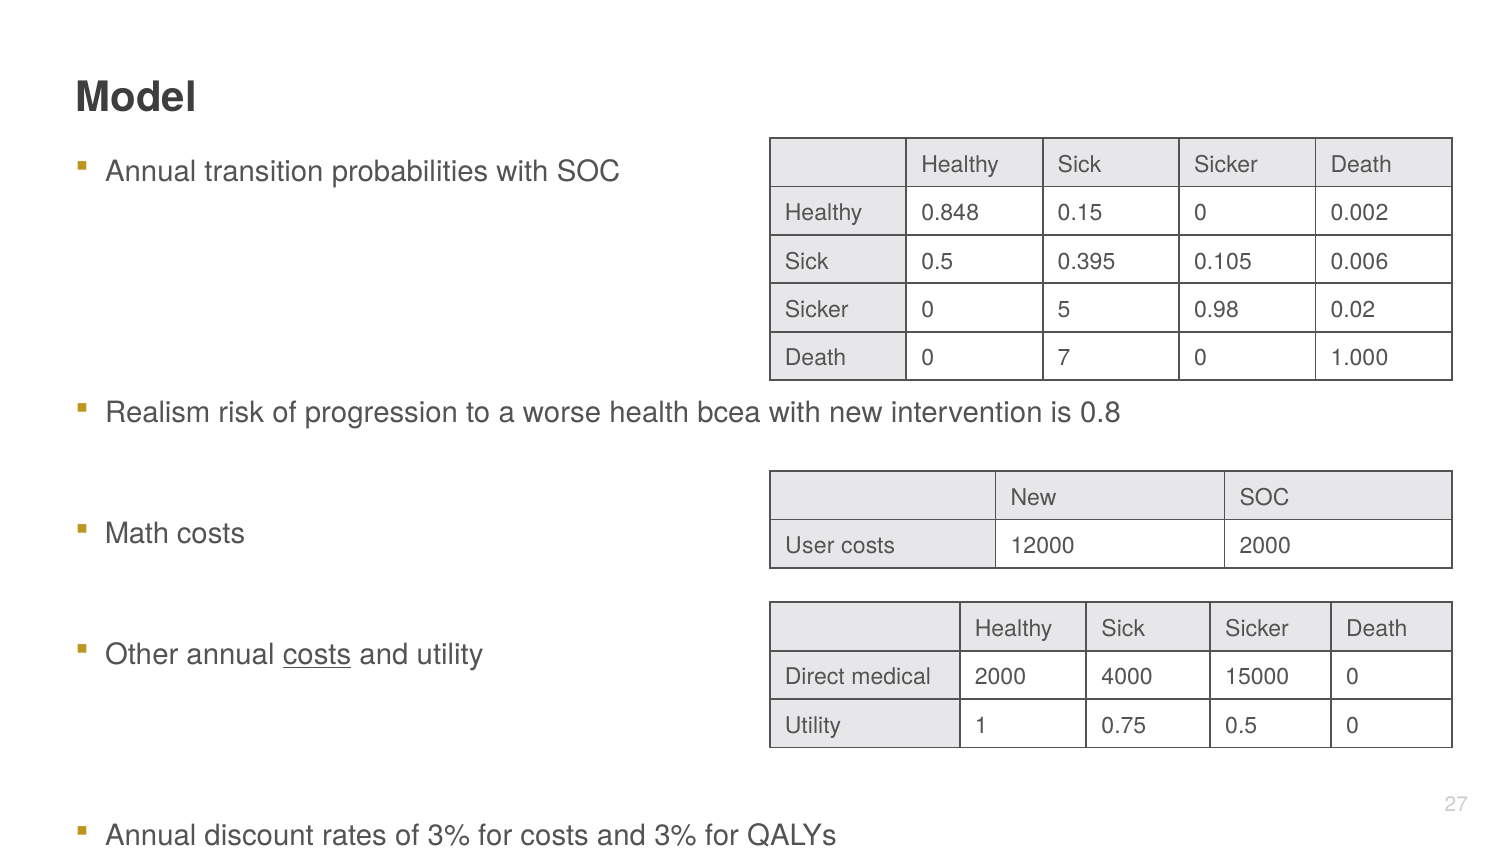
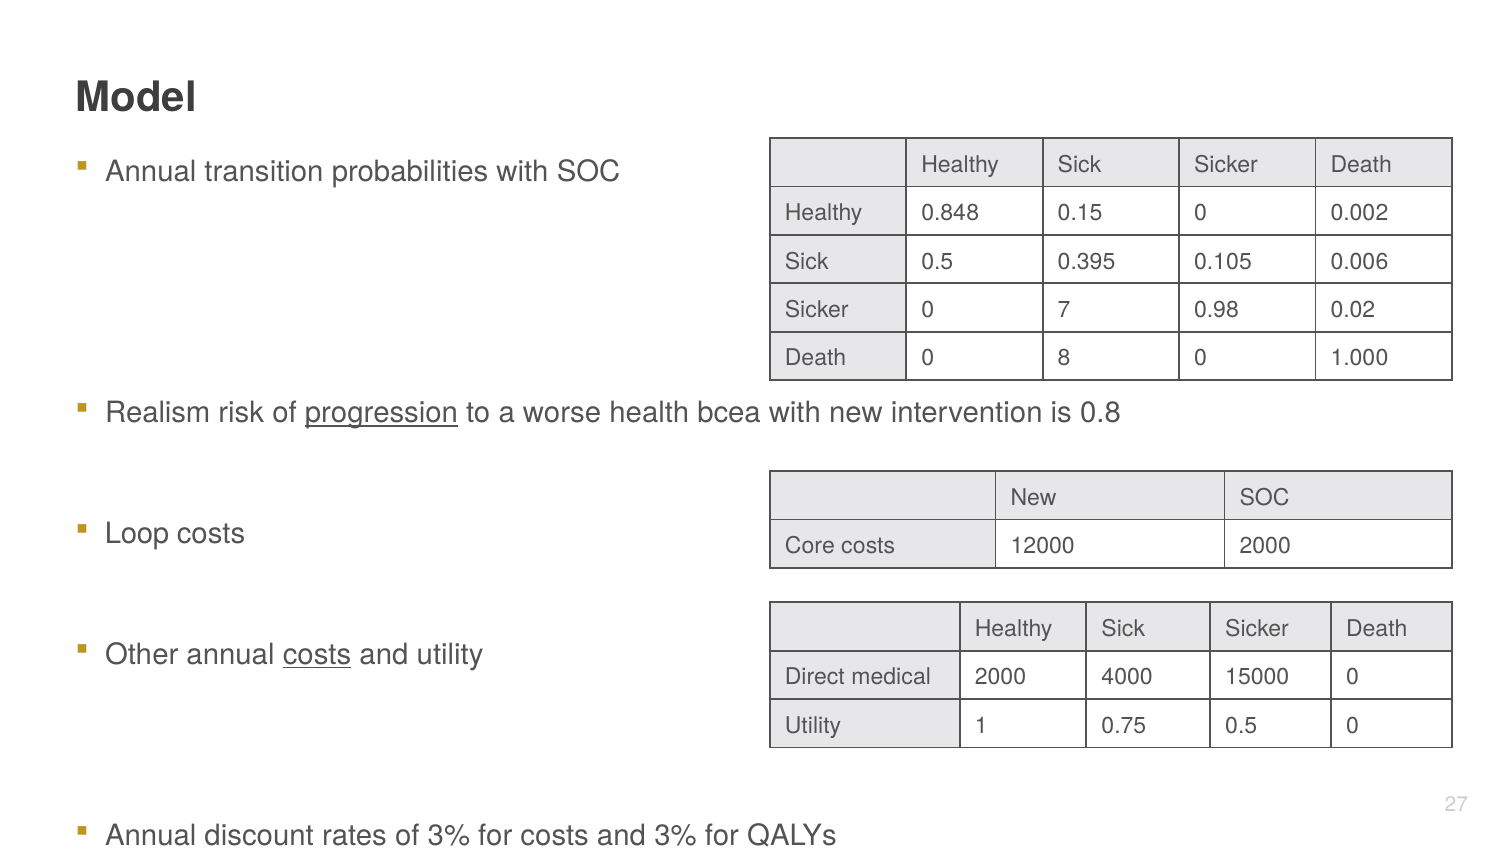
5: 5 -> 7
7: 7 -> 8
progression underline: none -> present
Math: Math -> Loop
User: User -> Core
